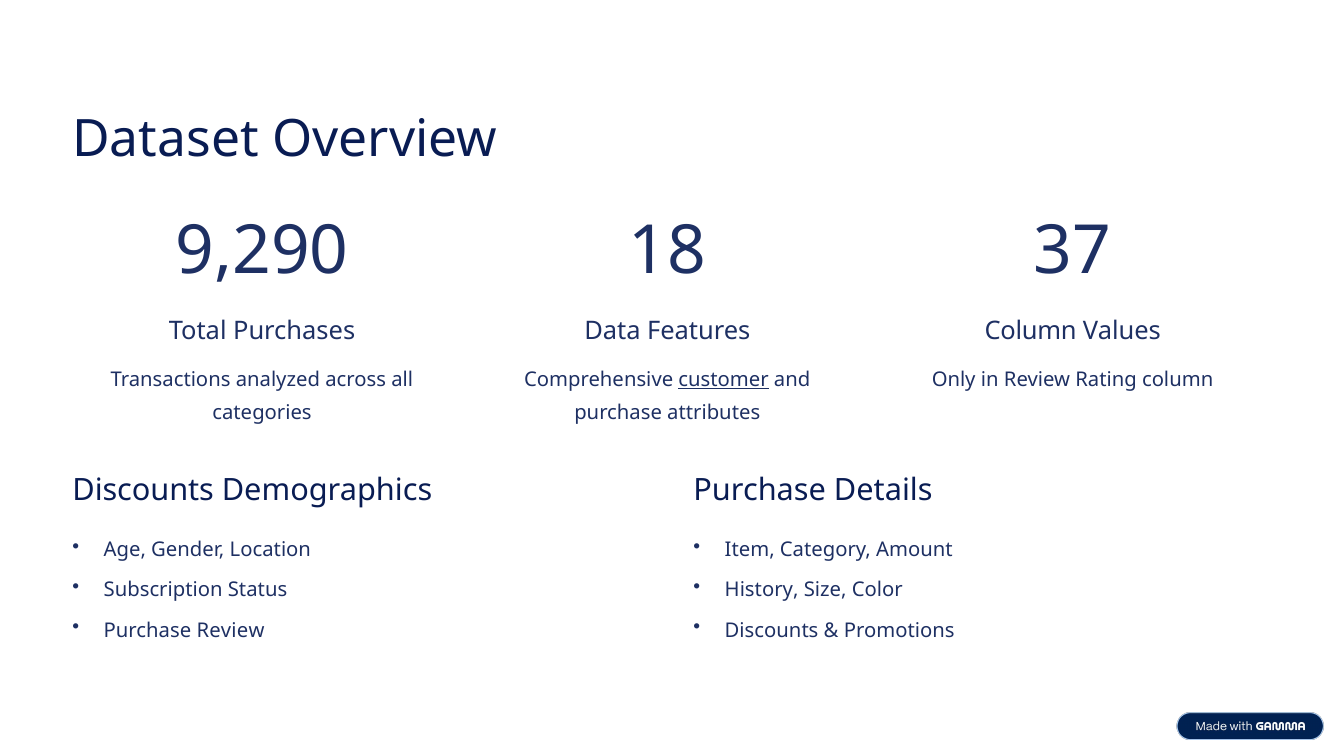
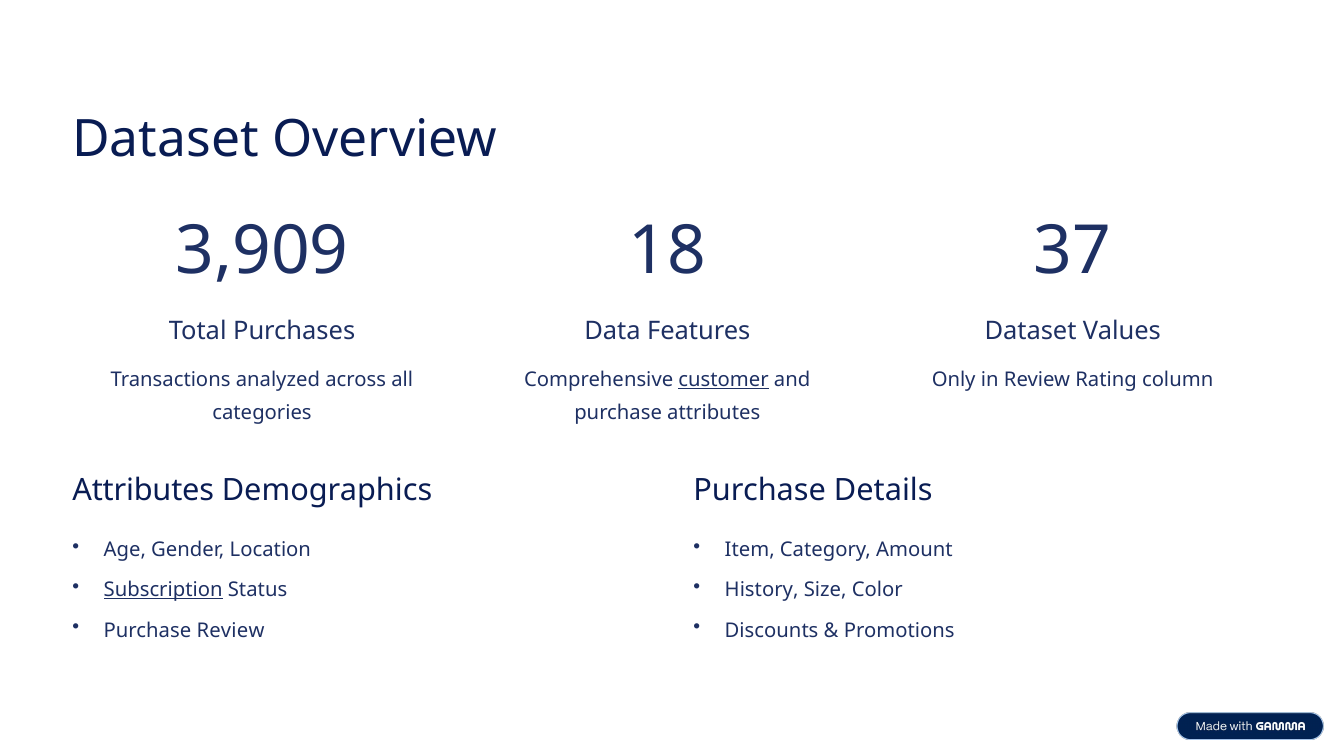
9,290: 9,290 -> 3,909
Column at (1031, 331): Column -> Dataset
Discounts at (143, 490): Discounts -> Attributes
Subscription underline: none -> present
